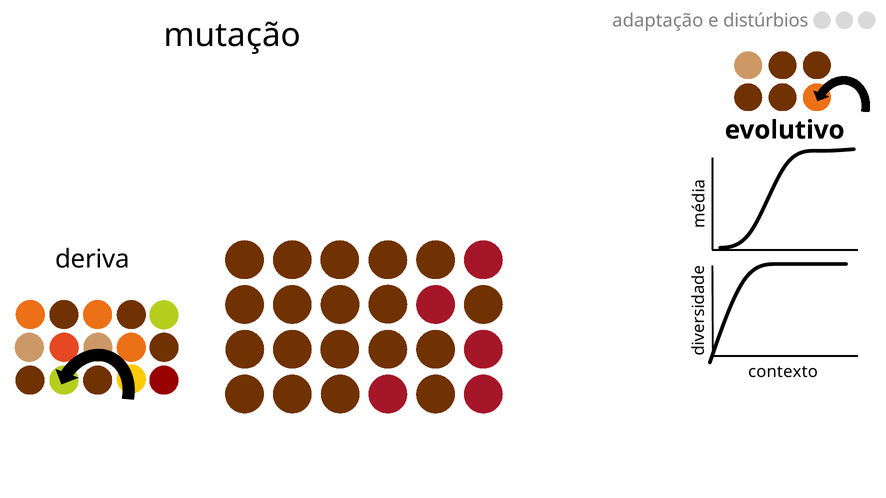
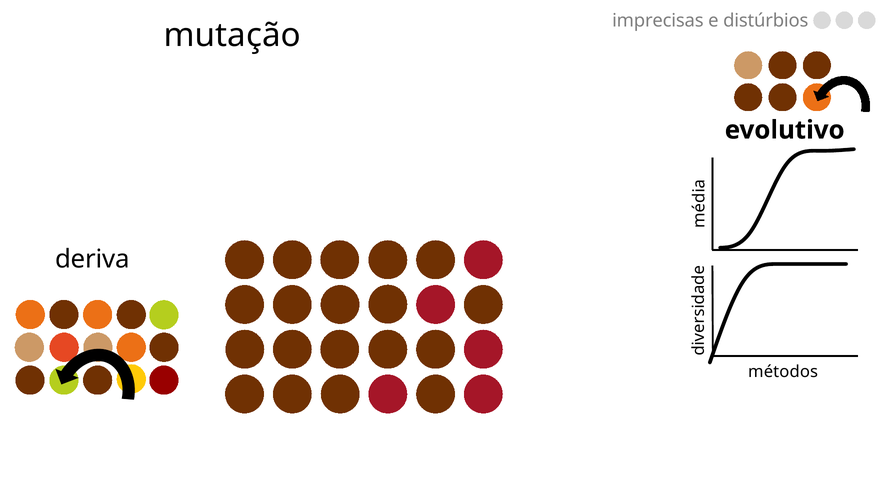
adaptação: adaptação -> imprecisas
contexto: contexto -> métodos
